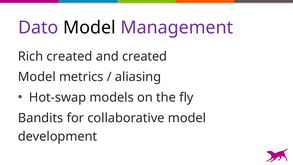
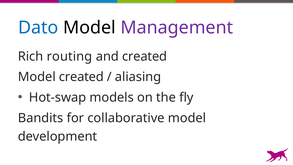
Dato colour: purple -> blue
Rich created: created -> routing
Model metrics: metrics -> created
